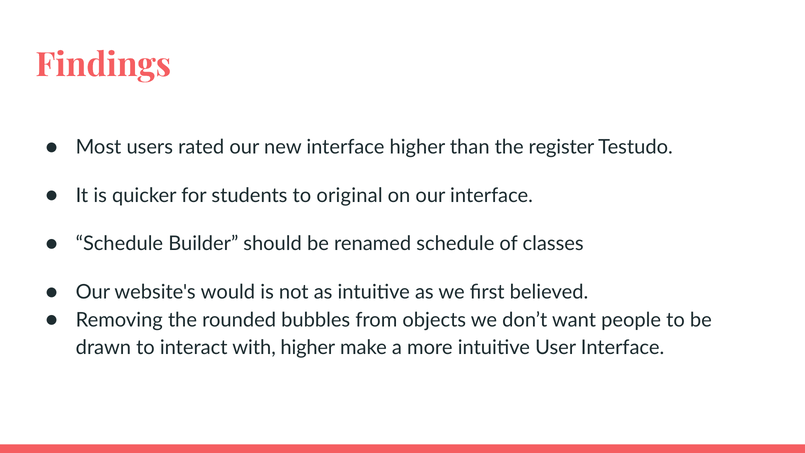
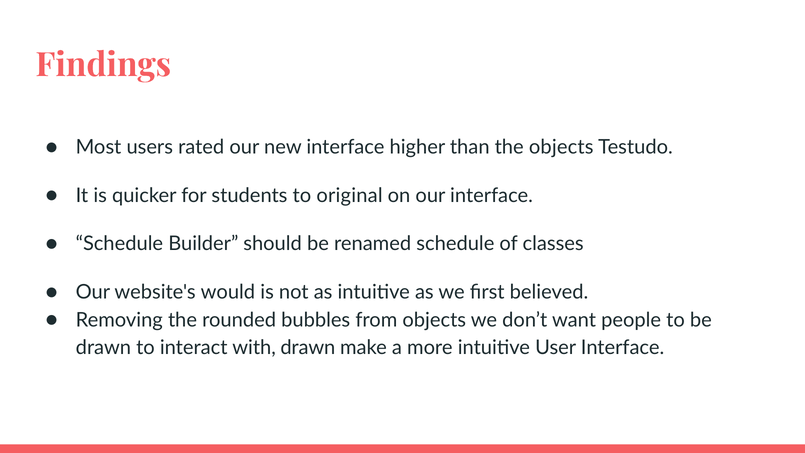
the register: register -> objects
with higher: higher -> drawn
